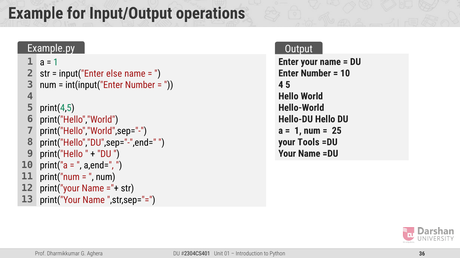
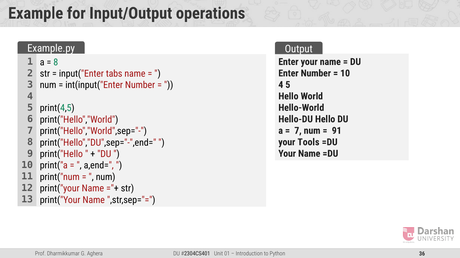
1 at (56, 62): 1 -> 8
else: else -> tabs
1 at (298, 131): 1 -> 7
25: 25 -> 91
